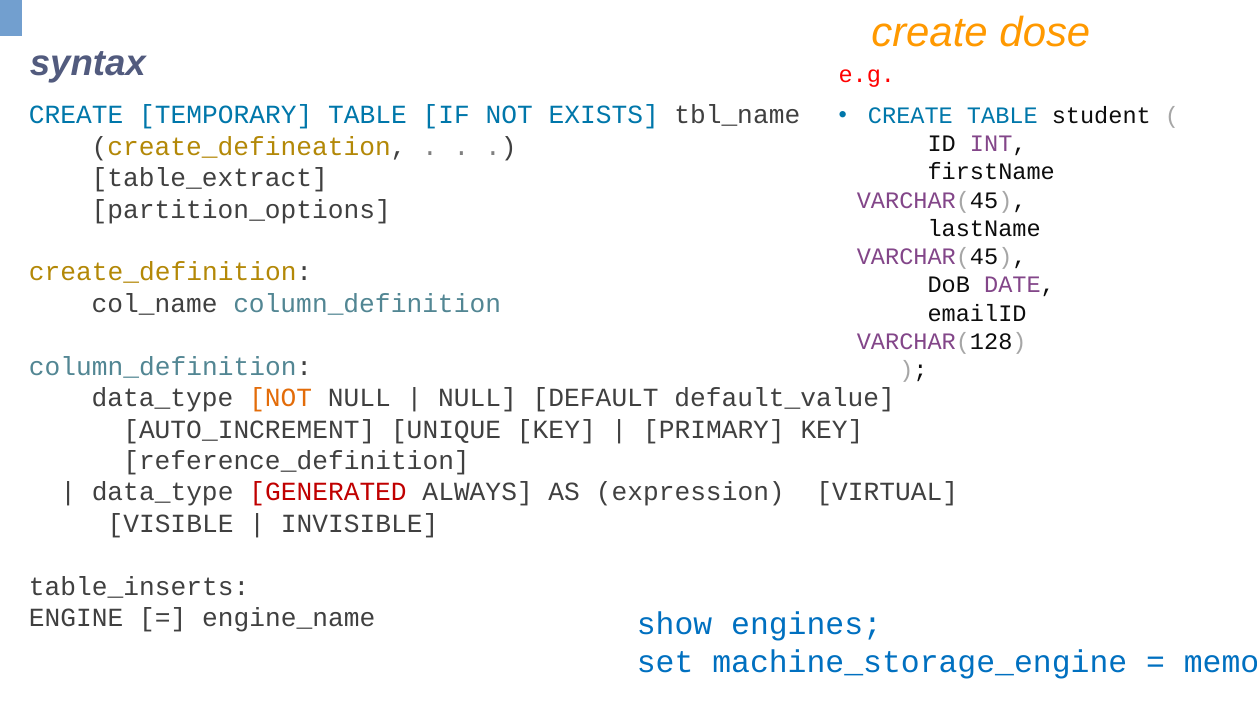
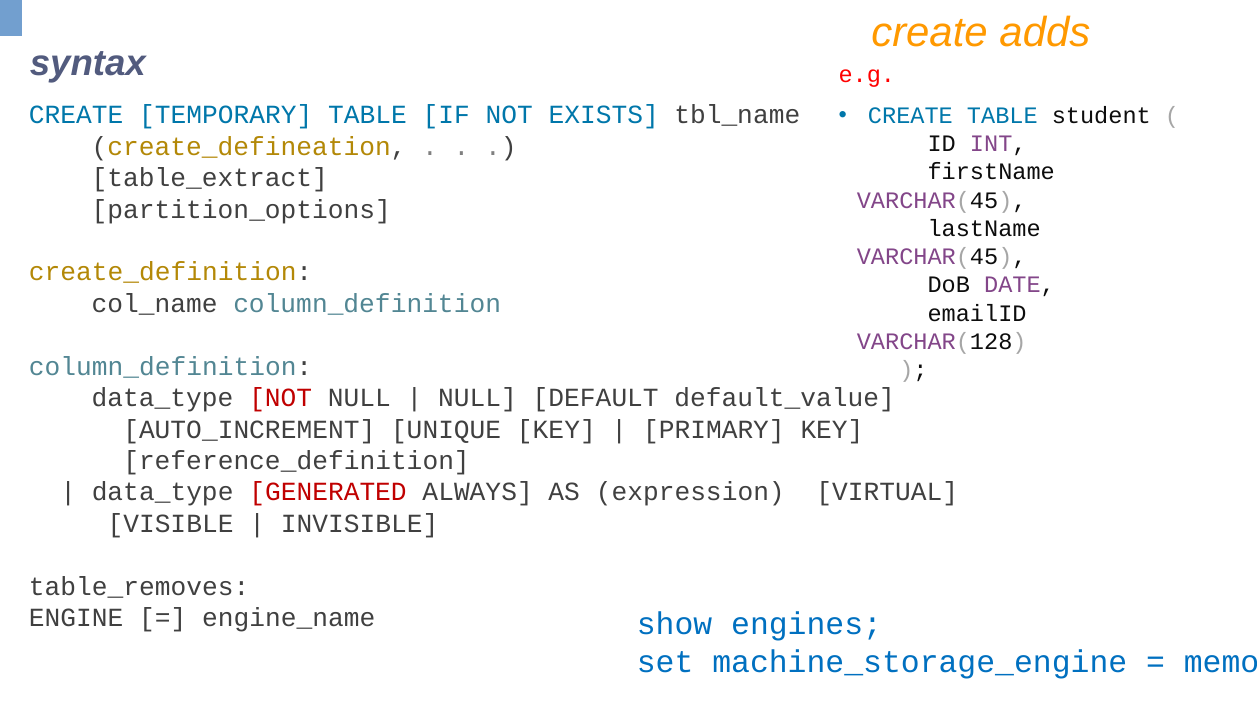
dose: dose -> adds
NOT at (281, 398) colour: orange -> red
table_inserts: table_inserts -> table_removes
